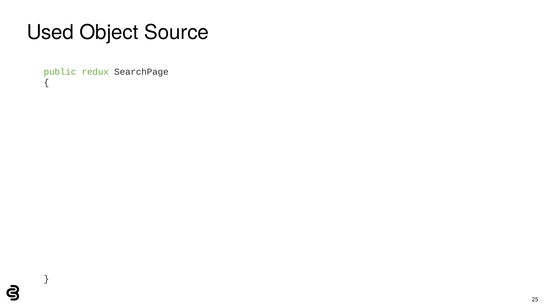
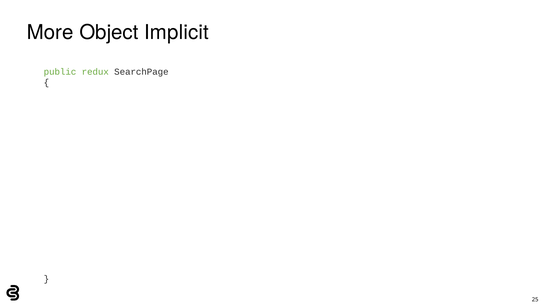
Used: Used -> More
Source: Source -> Implicit
